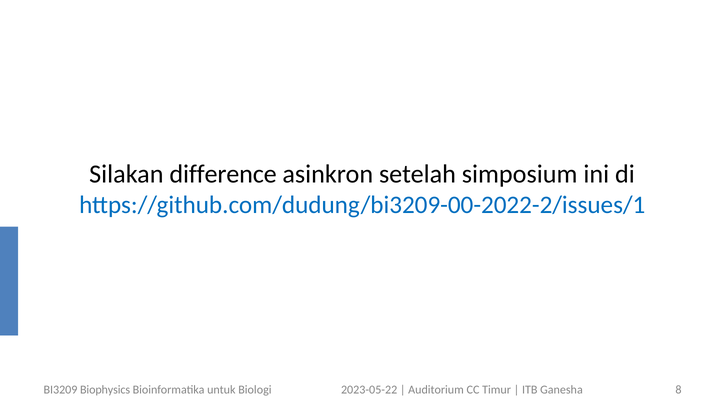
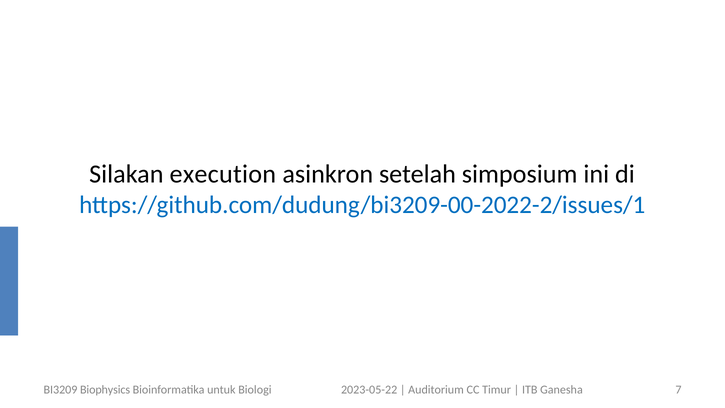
difference: difference -> execution
8: 8 -> 7
